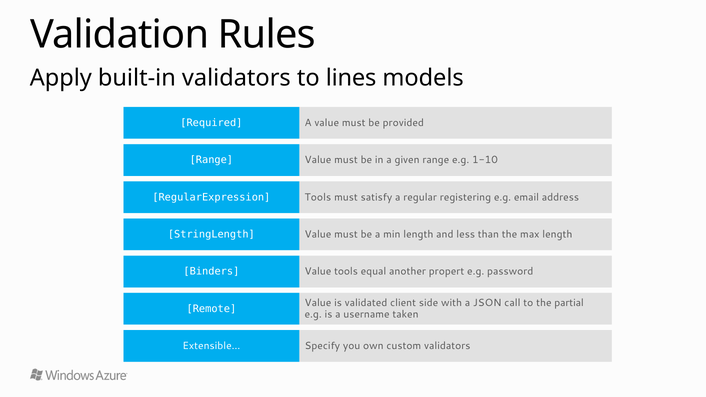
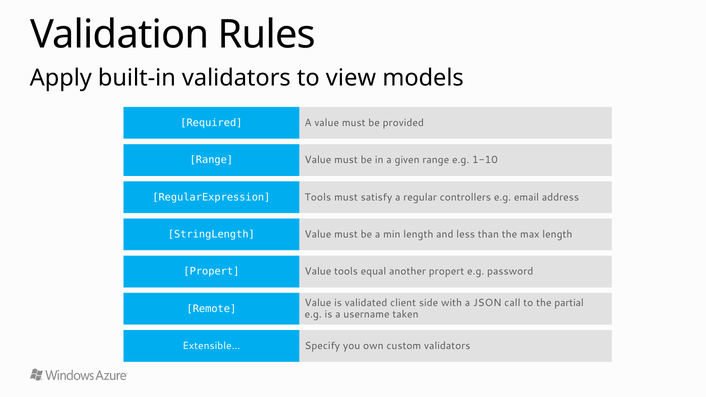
lines: lines -> view
registering: registering -> controllers
Binders at (211, 272): Binders -> Propert
